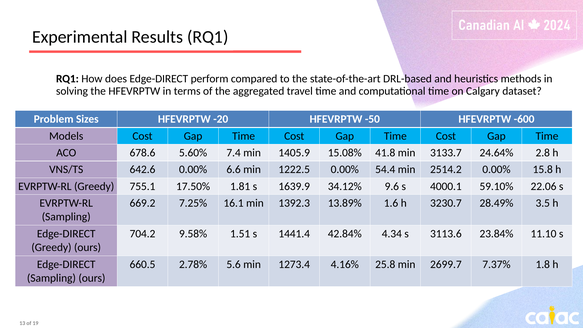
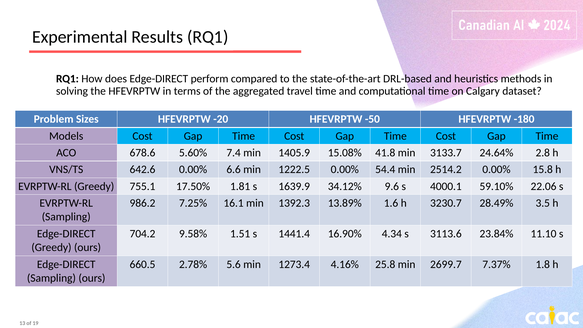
-600: -600 -> -180
669.2: 669.2 -> 986.2
42.84%: 42.84% -> 16.90%
